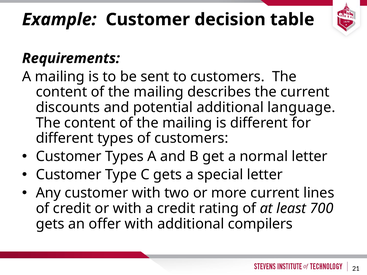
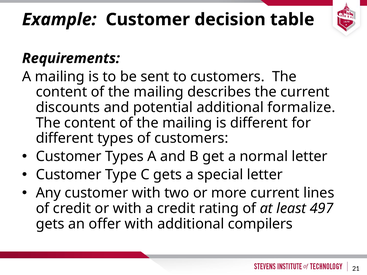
language: language -> formalize
700: 700 -> 497
